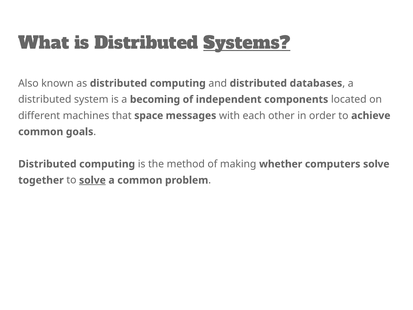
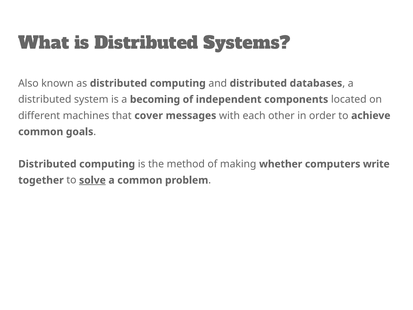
Systems underline: present -> none
space: space -> cover
computers solve: solve -> write
